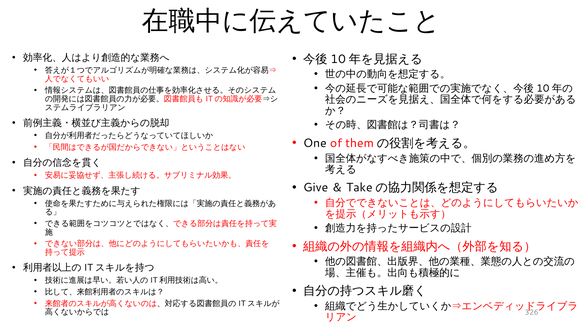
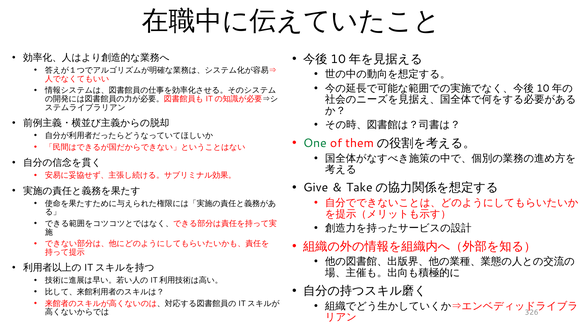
One colour: black -> green
